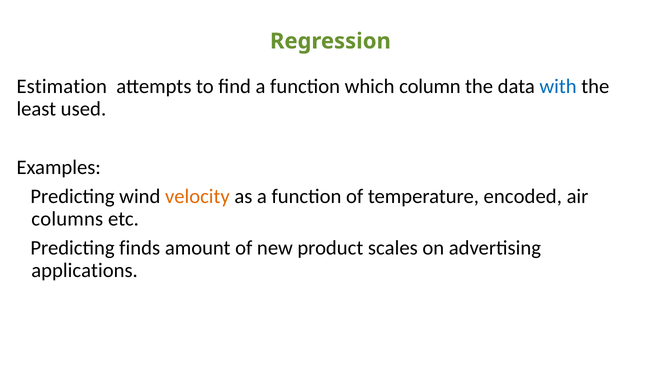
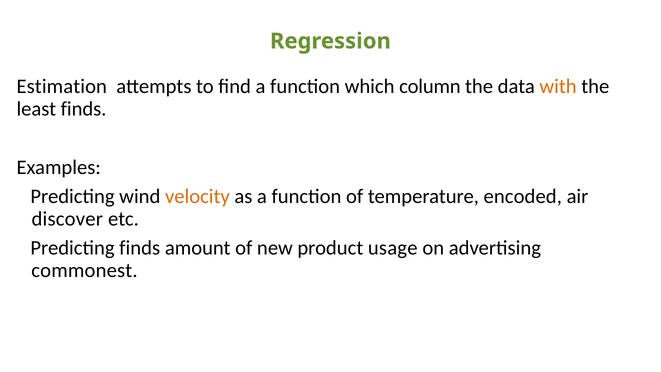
with colour: blue -> orange
least used: used -> finds
columns: columns -> discover
scales: scales -> usage
applications: applications -> commonest
